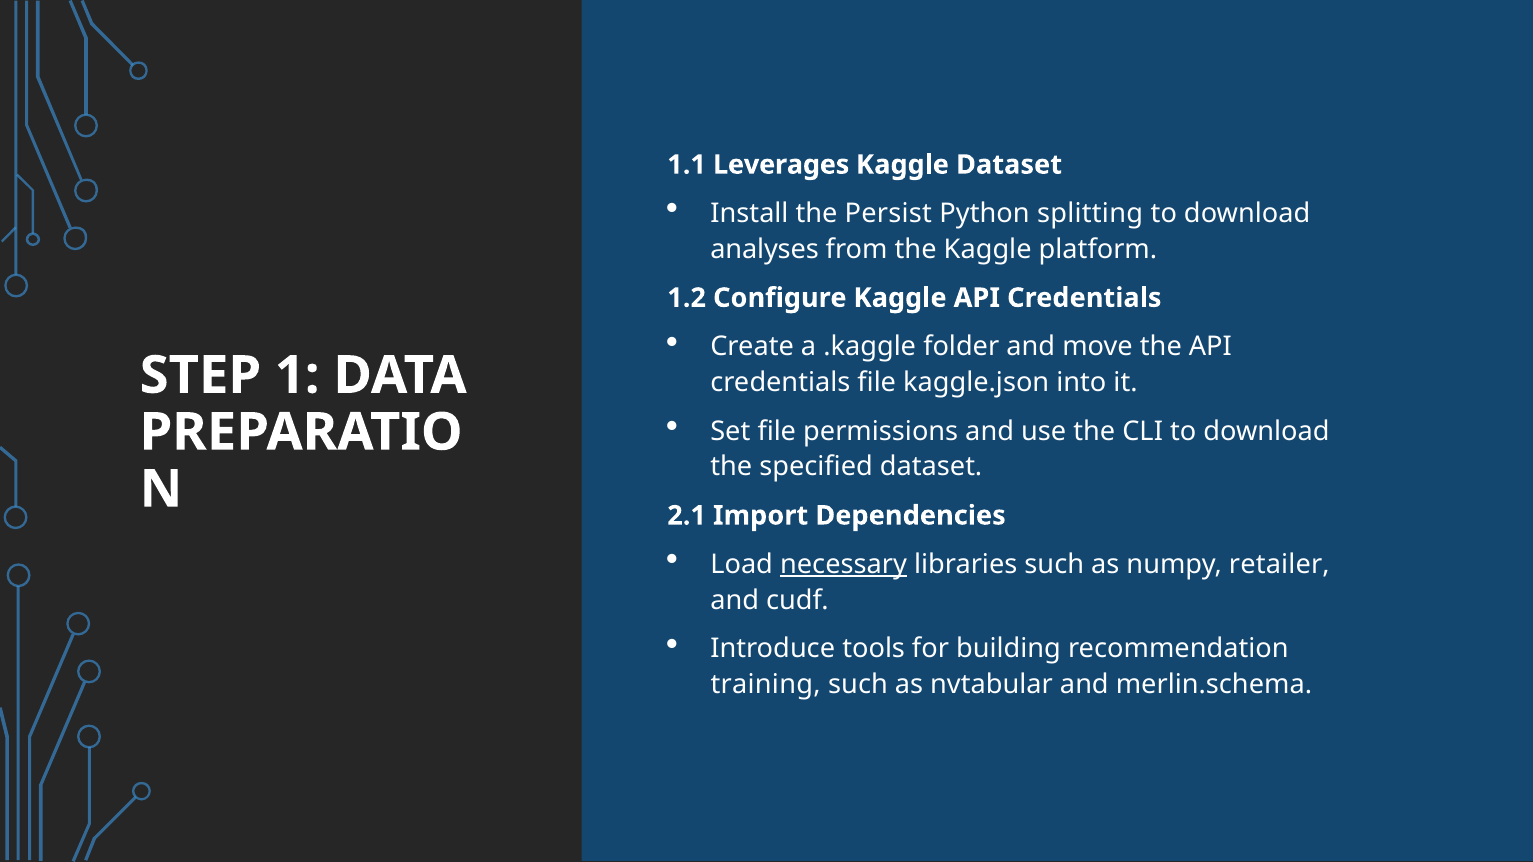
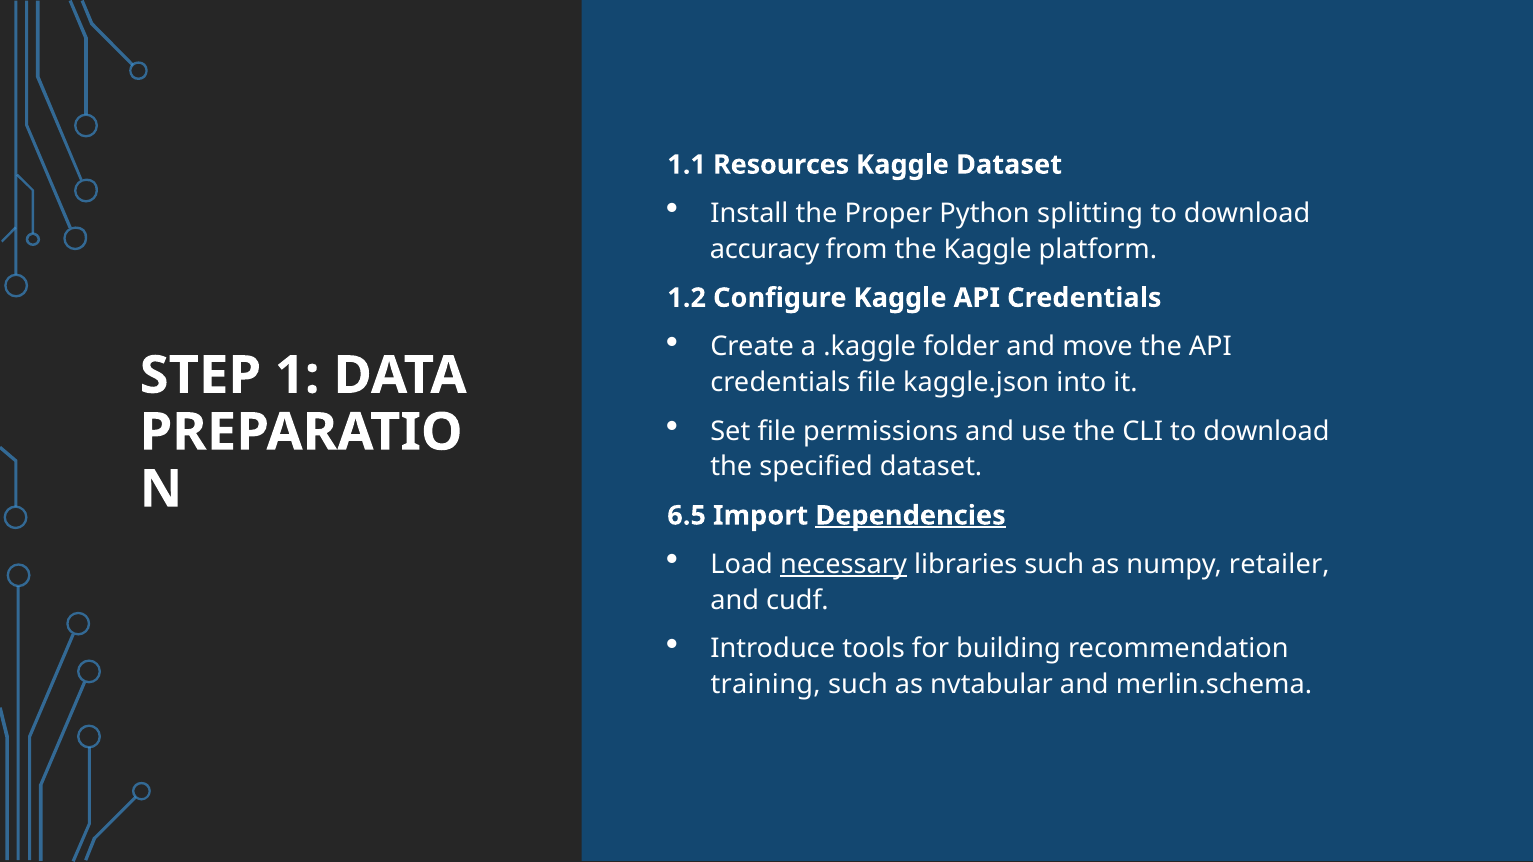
Leverages: Leverages -> Resources
Persist: Persist -> Proper
analyses: analyses -> accuracy
2.1: 2.1 -> 6.5
Dependencies underline: none -> present
